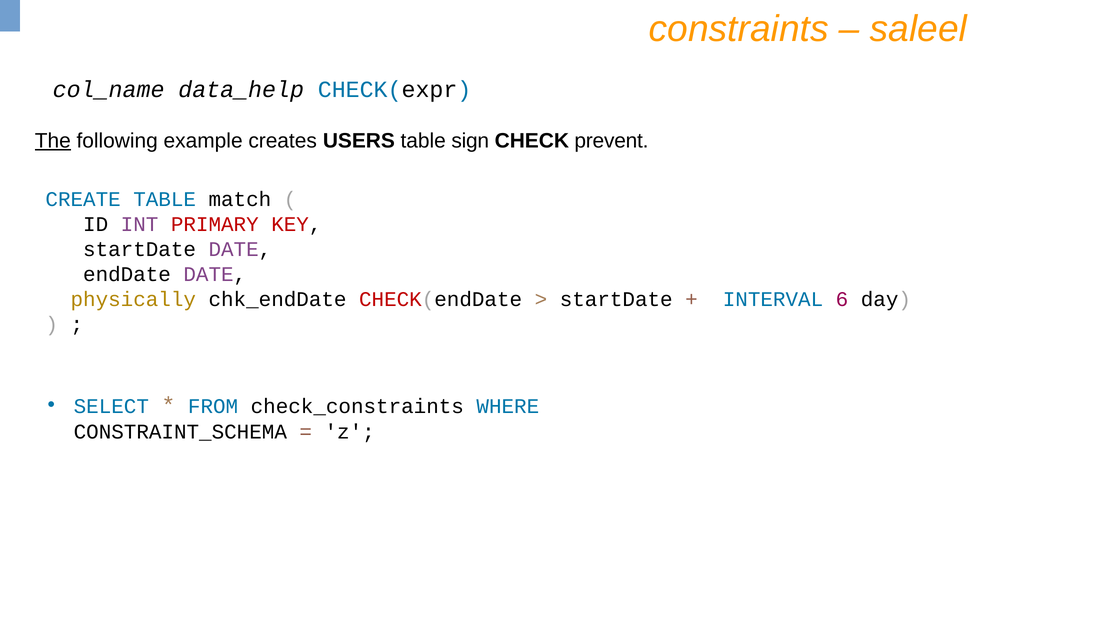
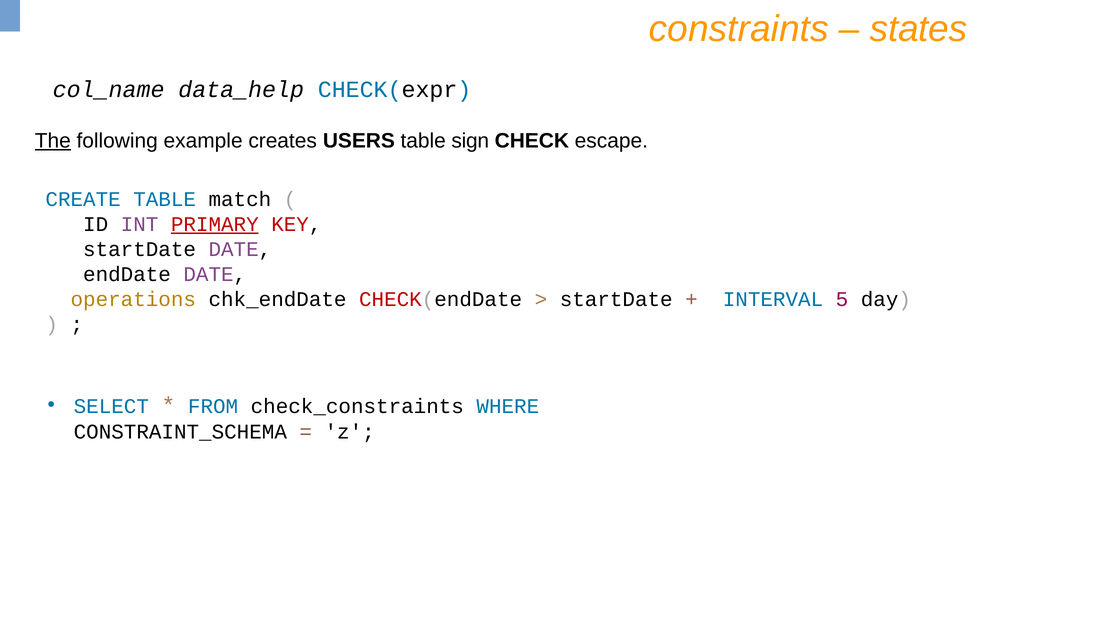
saleel: saleel -> states
prevent: prevent -> escape
PRIMARY underline: none -> present
physically: physically -> operations
6: 6 -> 5
